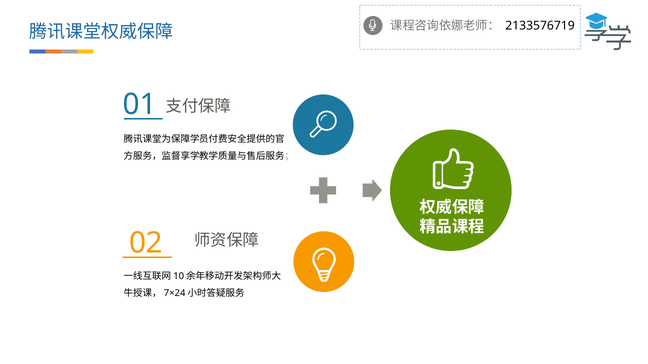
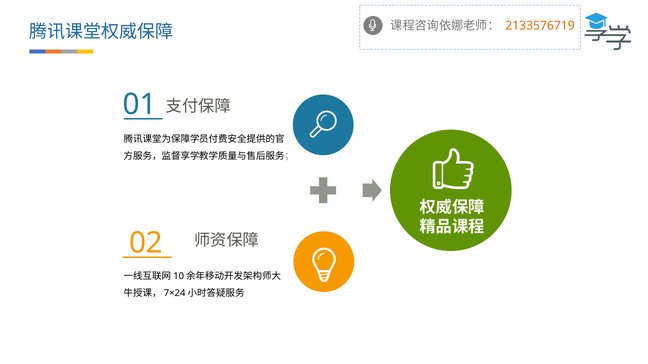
2133576719 colour: black -> orange
